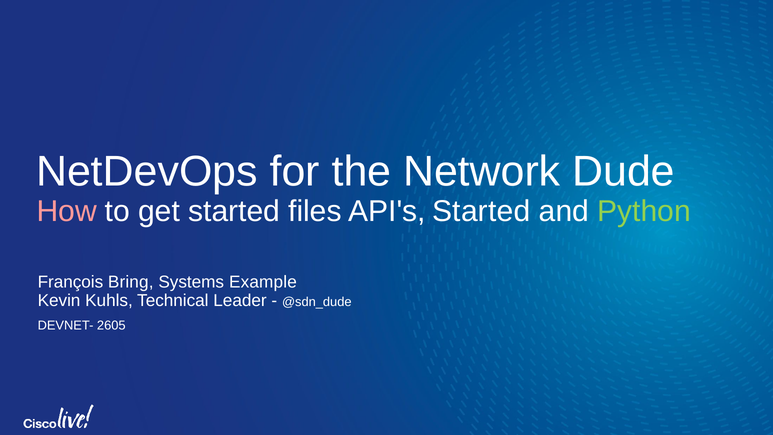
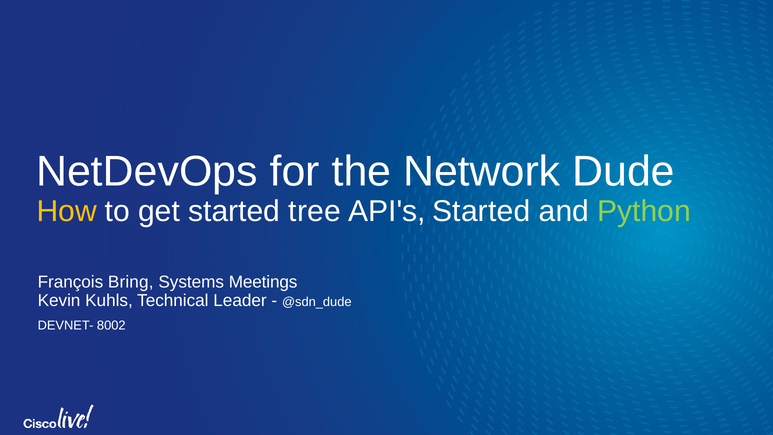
How colour: pink -> yellow
files: files -> tree
Example: Example -> Meetings
2605: 2605 -> 8002
